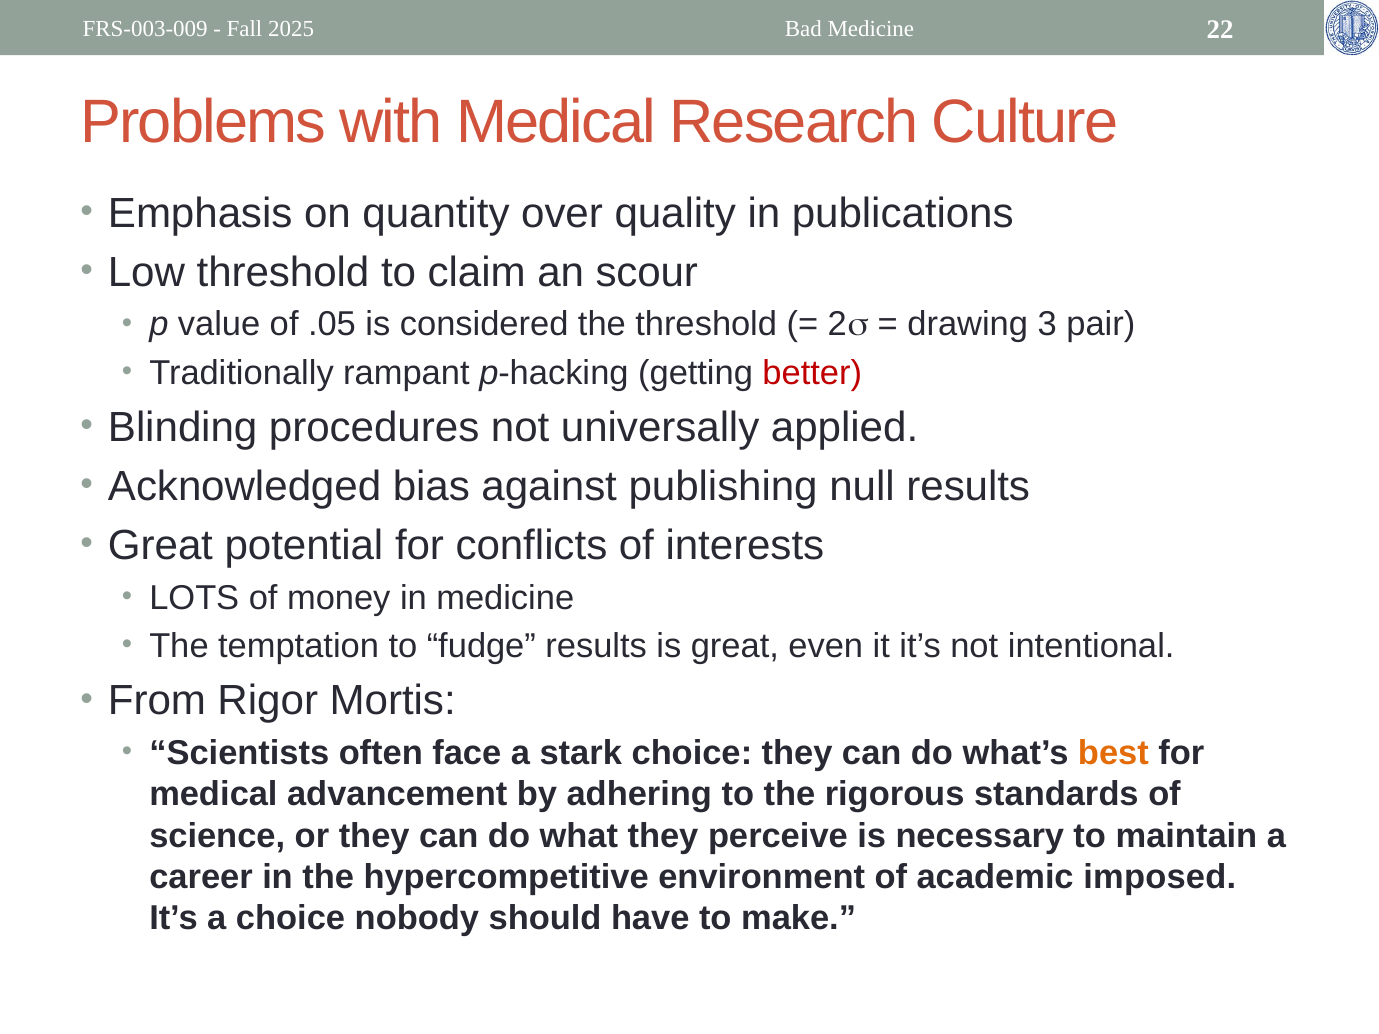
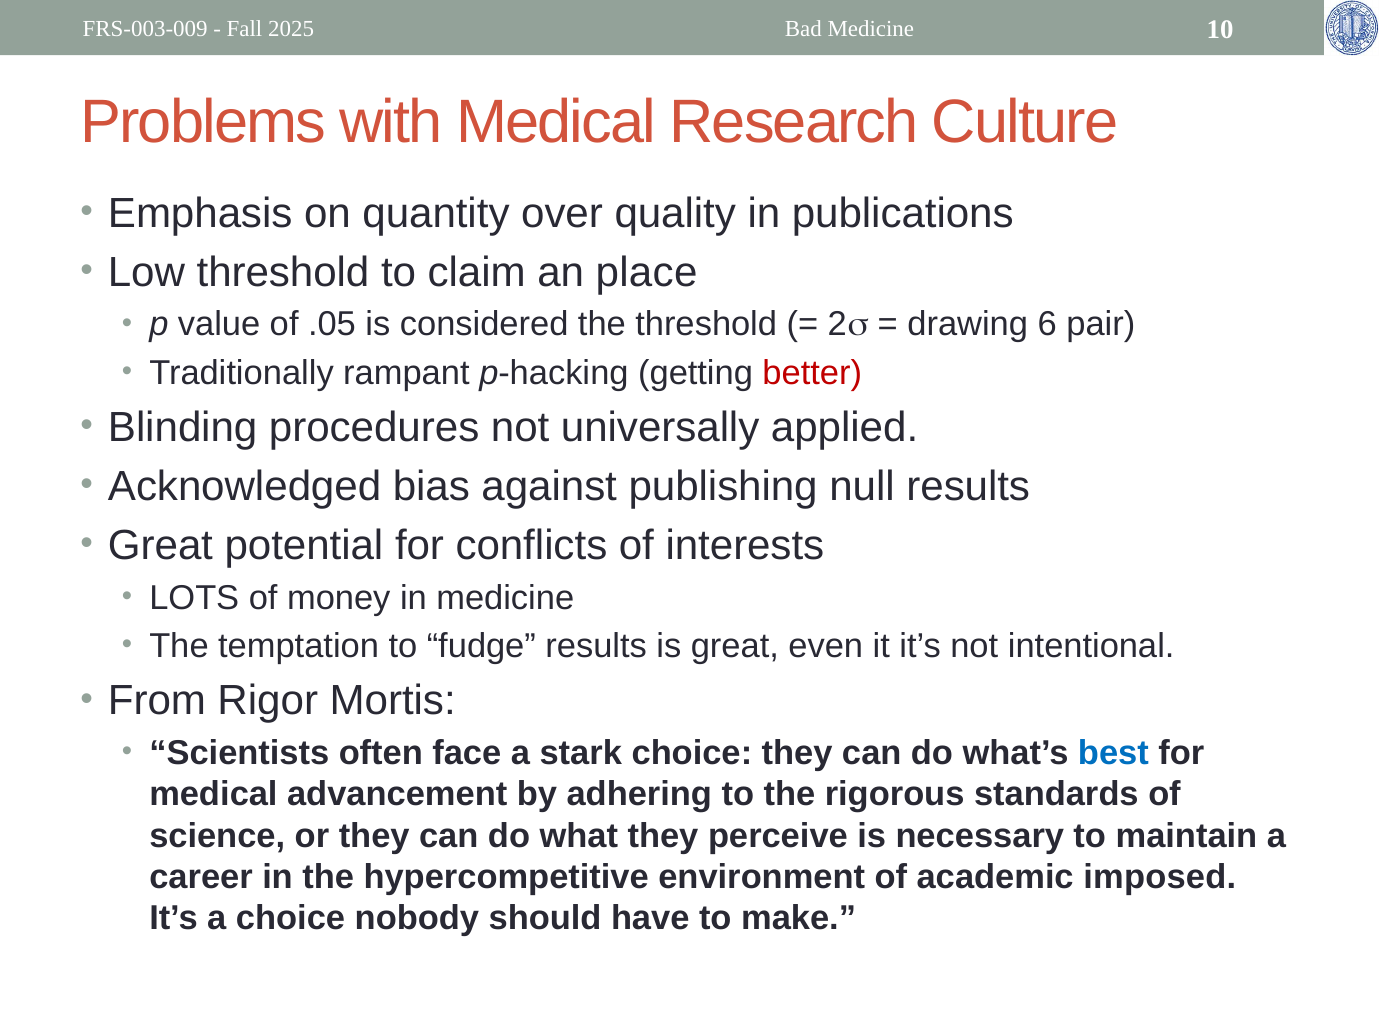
22: 22 -> 10
scour: scour -> place
3: 3 -> 6
best colour: orange -> blue
